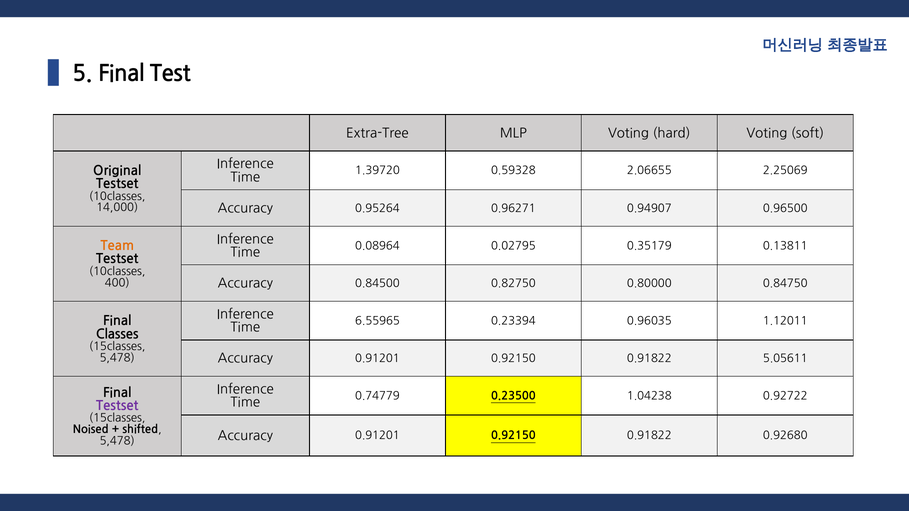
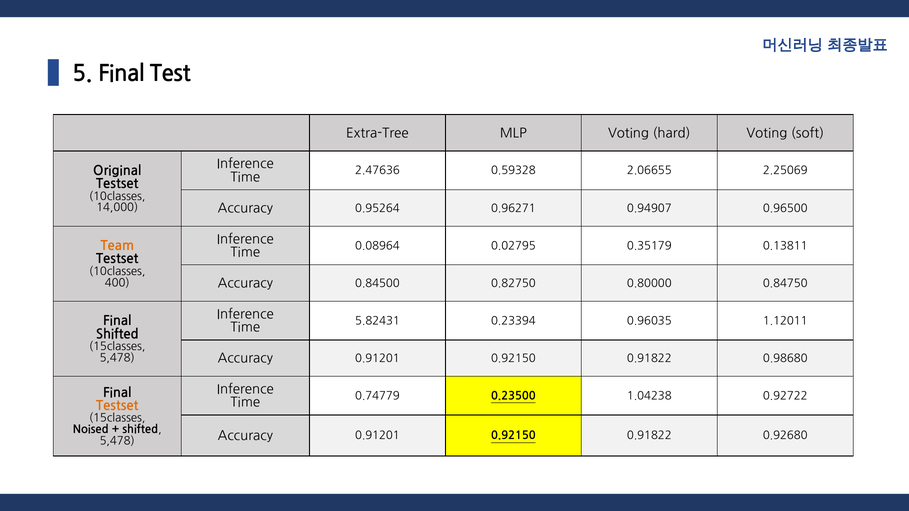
1.39720: 1.39720 -> 2.47636
6.55965: 6.55965 -> 5.82431
Classes at (117, 334): Classes -> Shifted
5.05611: 5.05611 -> 0.98680
Testset at (117, 406) colour: purple -> orange
